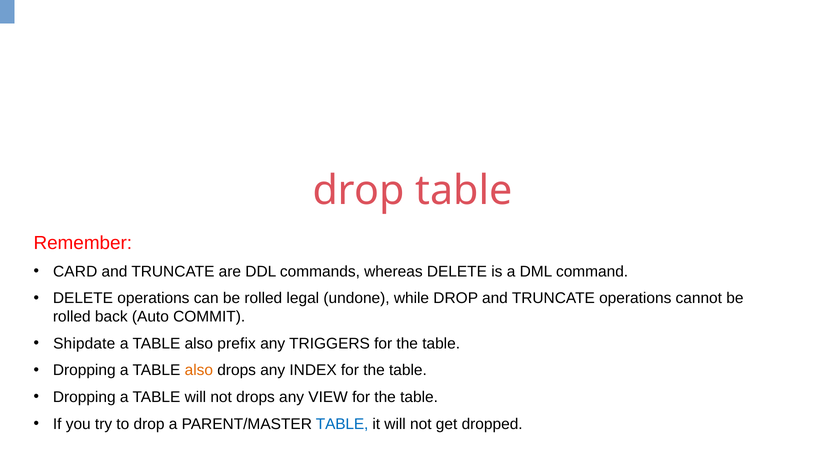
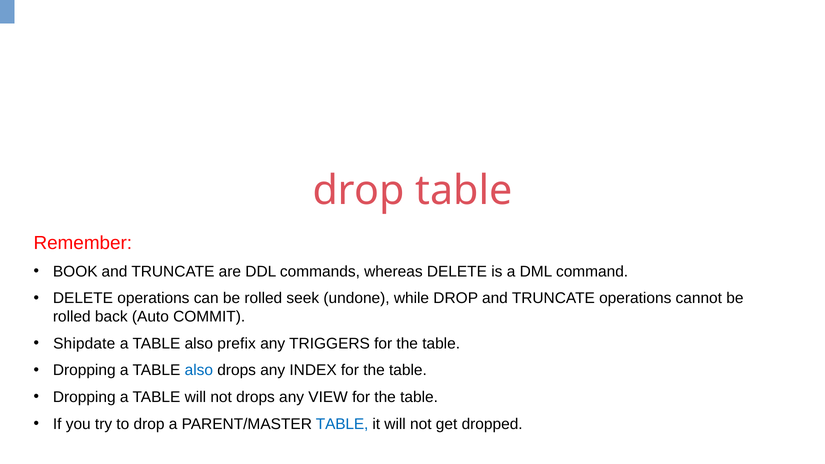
CARD: CARD -> BOOK
legal: legal -> seek
also at (199, 370) colour: orange -> blue
